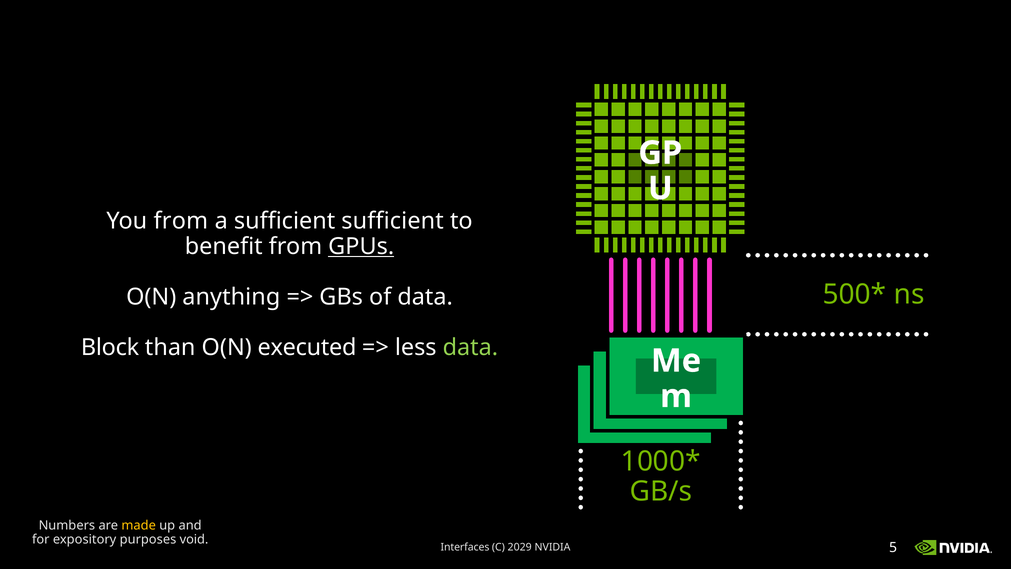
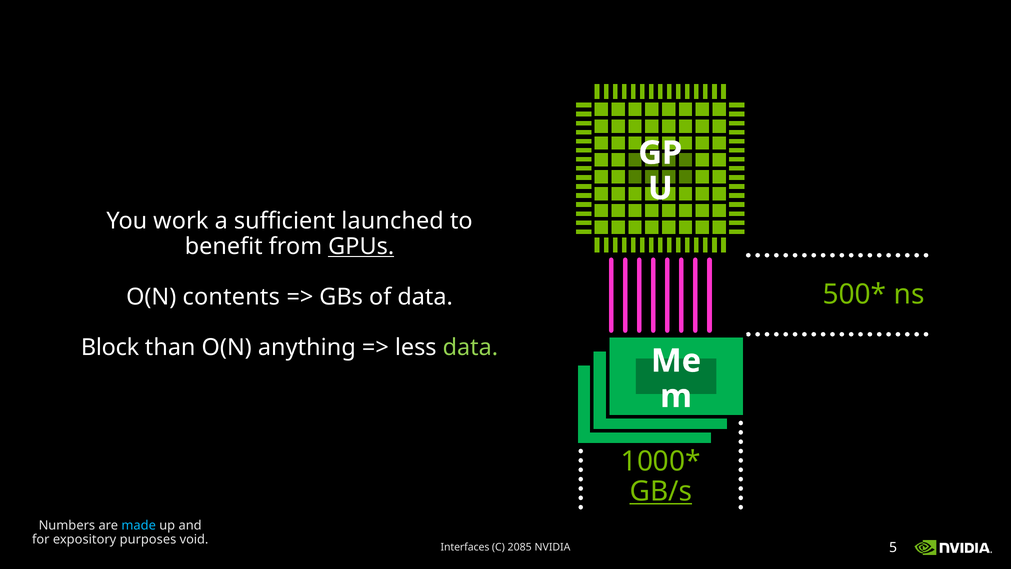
You from: from -> work
sufficient sufficient: sufficient -> launched
anything: anything -> contents
executed: executed -> anything
GB/s underline: none -> present
made colour: yellow -> light blue
2029: 2029 -> 2085
